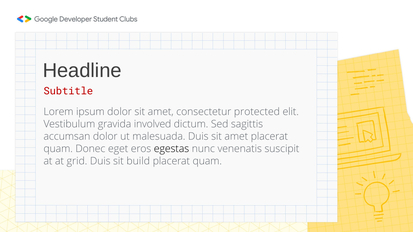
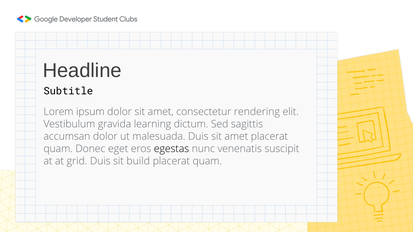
Subtitle colour: red -> black
protected: protected -> rendering
involved: involved -> learning
